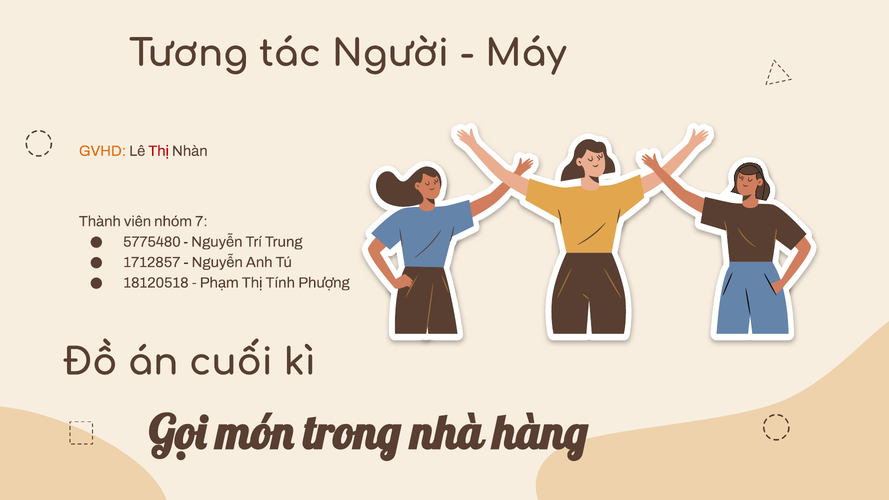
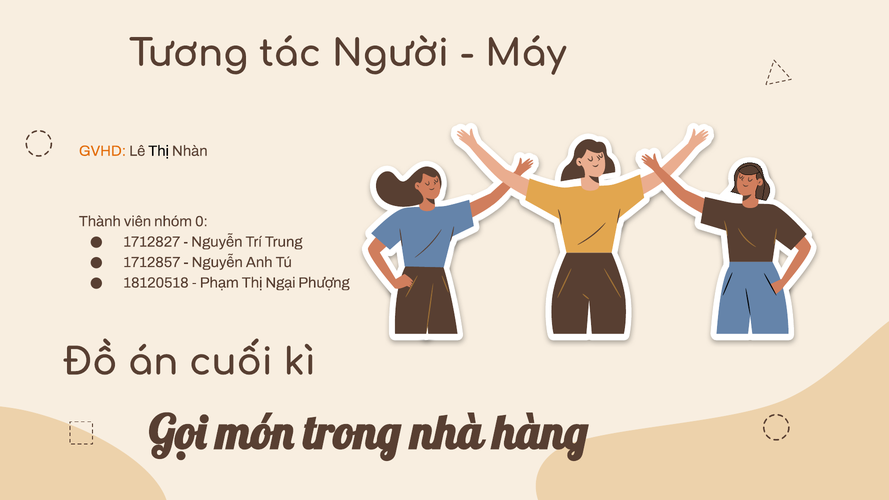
Thị at (159, 151) colour: red -> black
7: 7 -> 0
5775480: 5775480 -> 1712827
Tính: Tính -> Ngại
